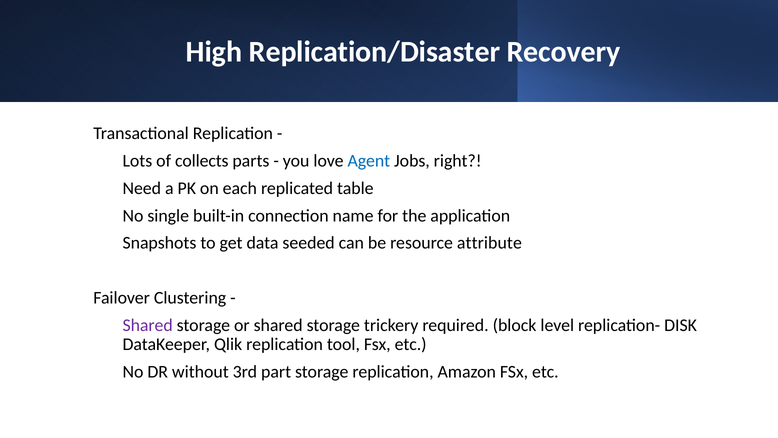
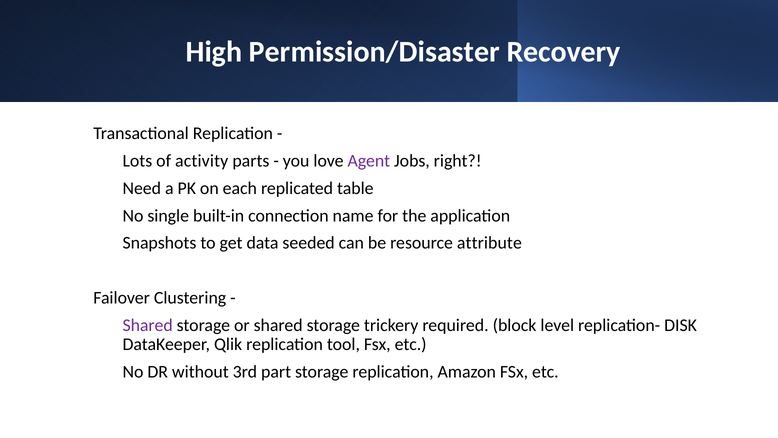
Replication/Disaster: Replication/Disaster -> Permission/Disaster
collects: collects -> activity
Agent colour: blue -> purple
